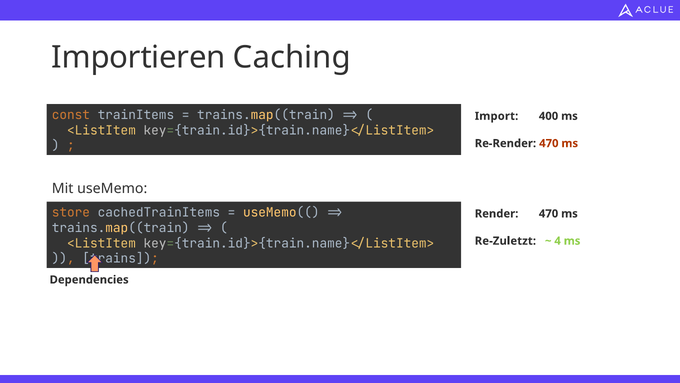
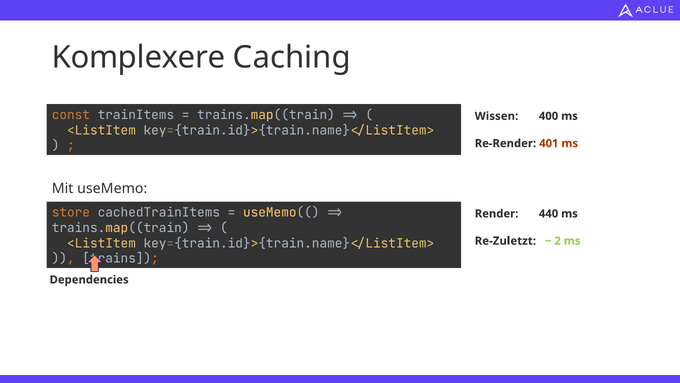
Importieren: Importieren -> Komplexere
Import: Import -> Wissen
Re-Render 470: 470 -> 401
Render 470: 470 -> 440
4: 4 -> 2
